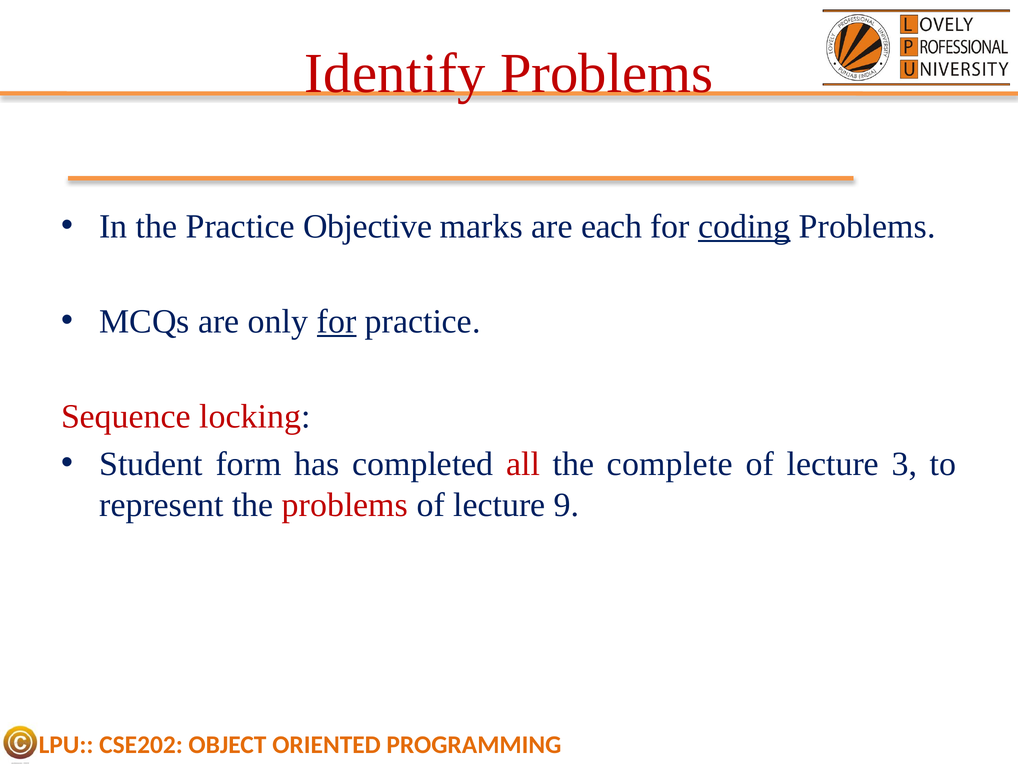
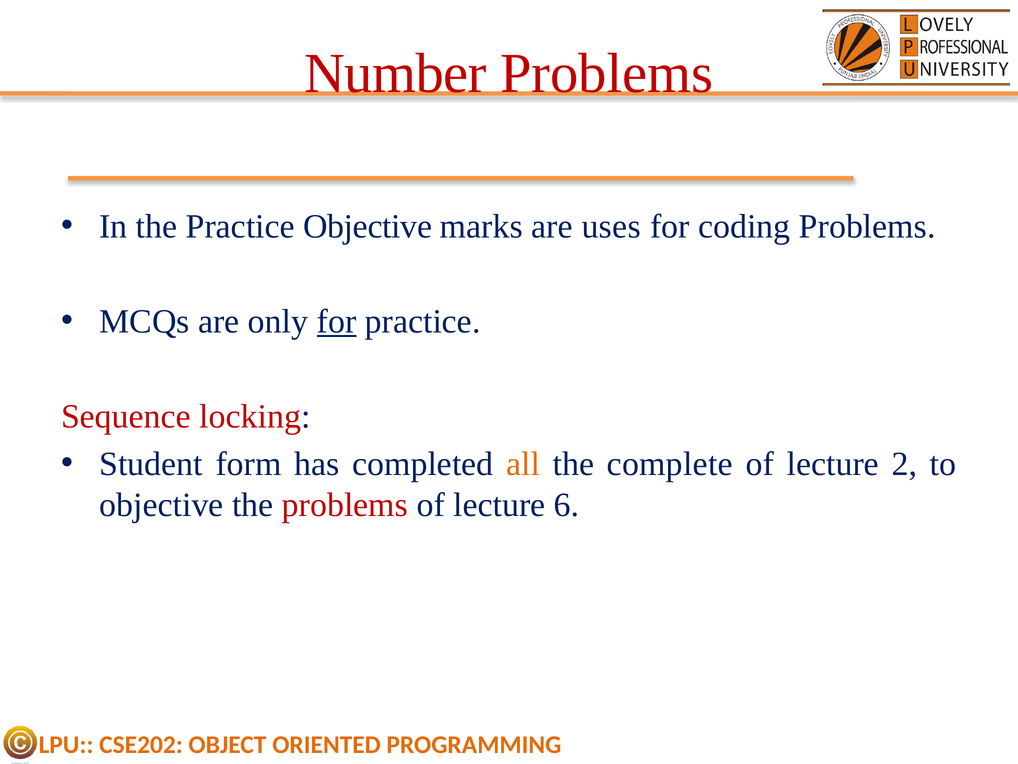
Identify: Identify -> Number
each: each -> uses
coding underline: present -> none
all colour: red -> orange
3: 3 -> 2
represent at (161, 504): represent -> objective
9: 9 -> 6
